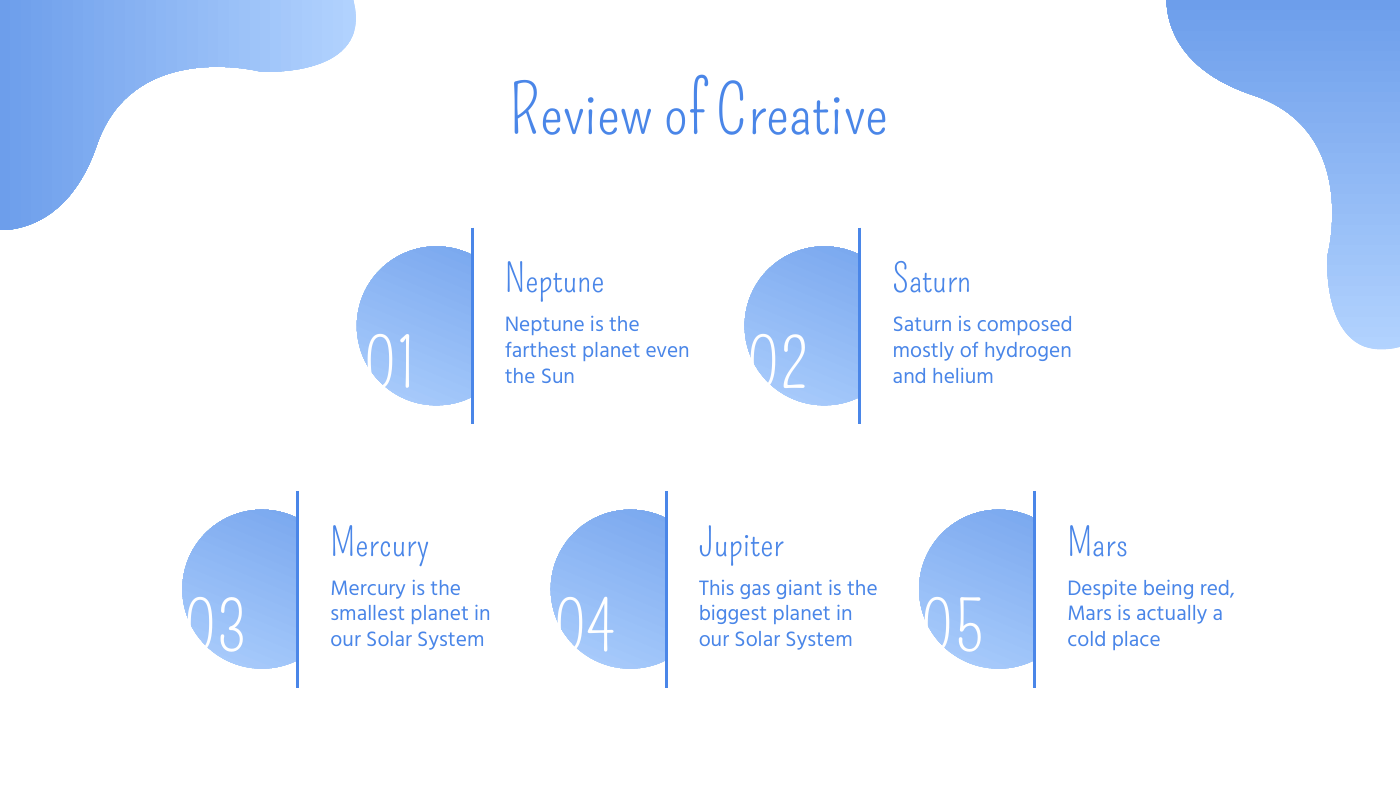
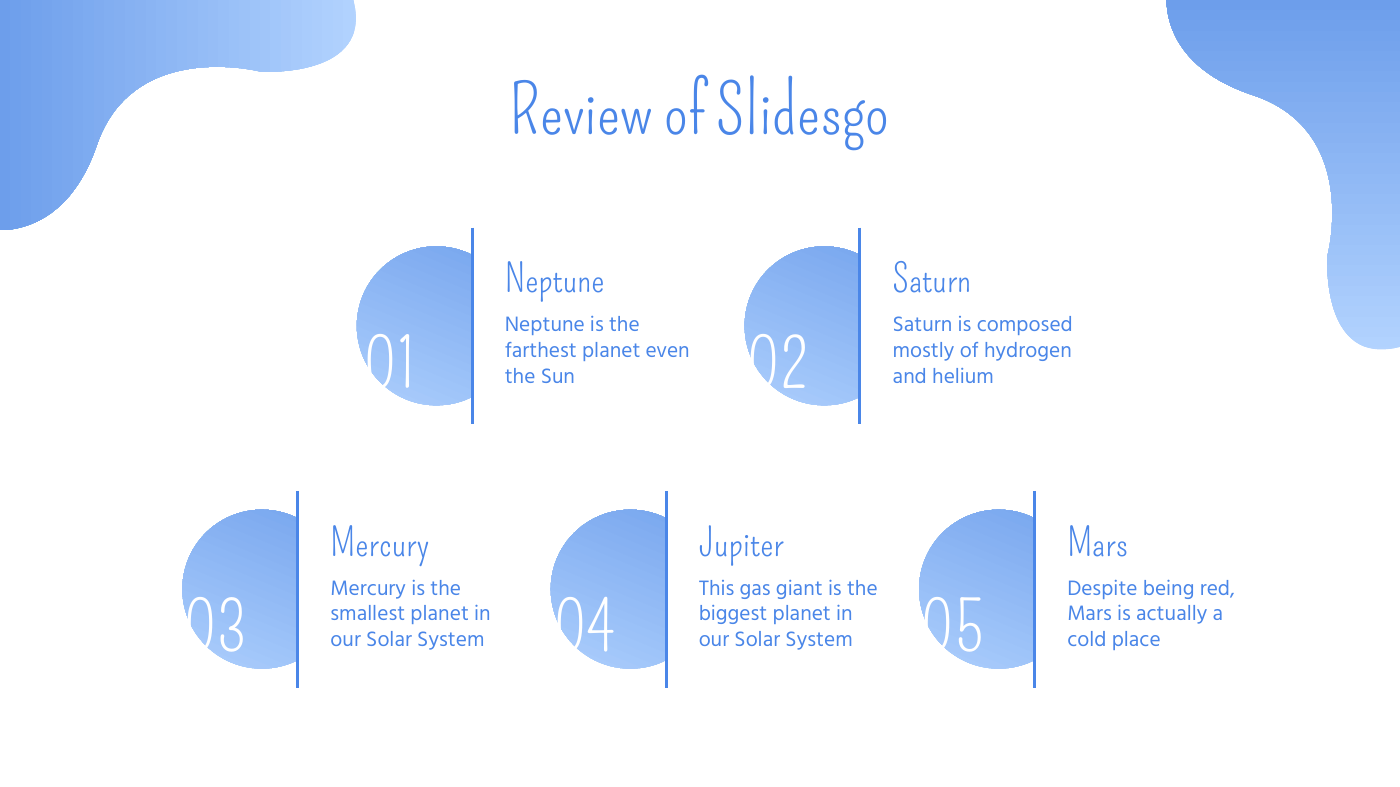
Creative: Creative -> Slidesgo
